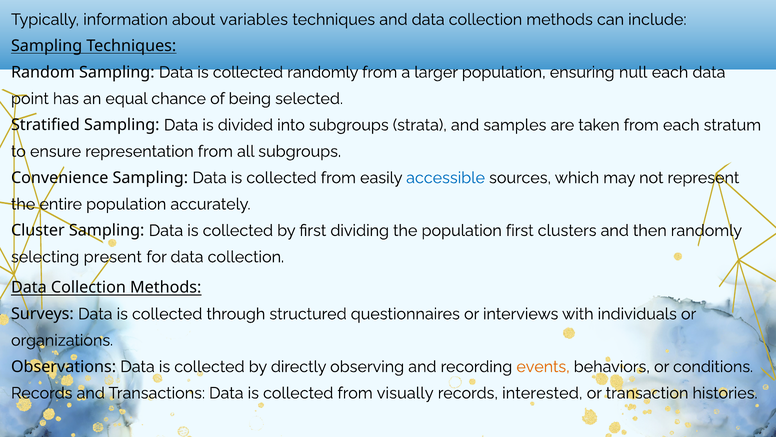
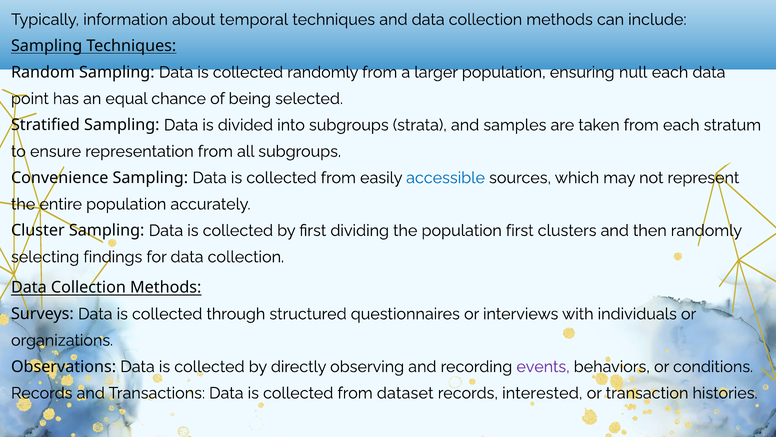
variables: variables -> temporal
present: present -> findings
events colour: orange -> purple
visually: visually -> dataset
